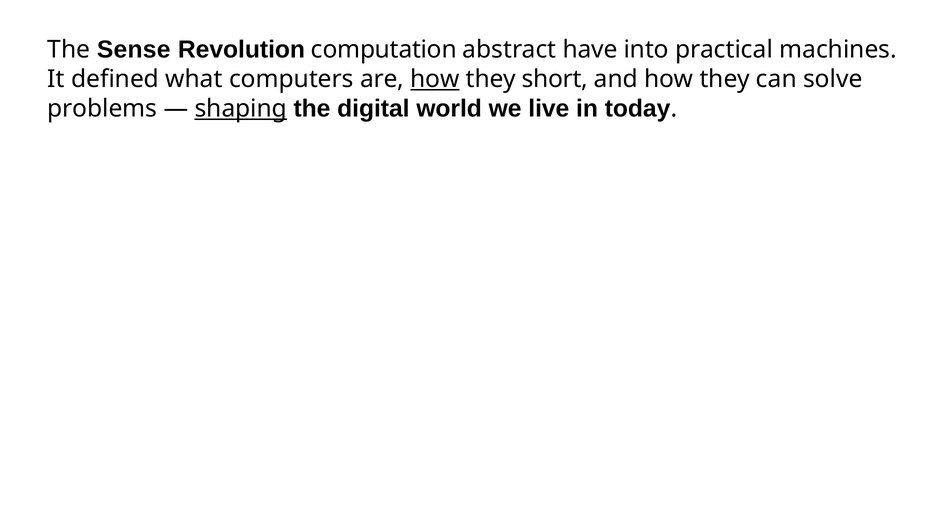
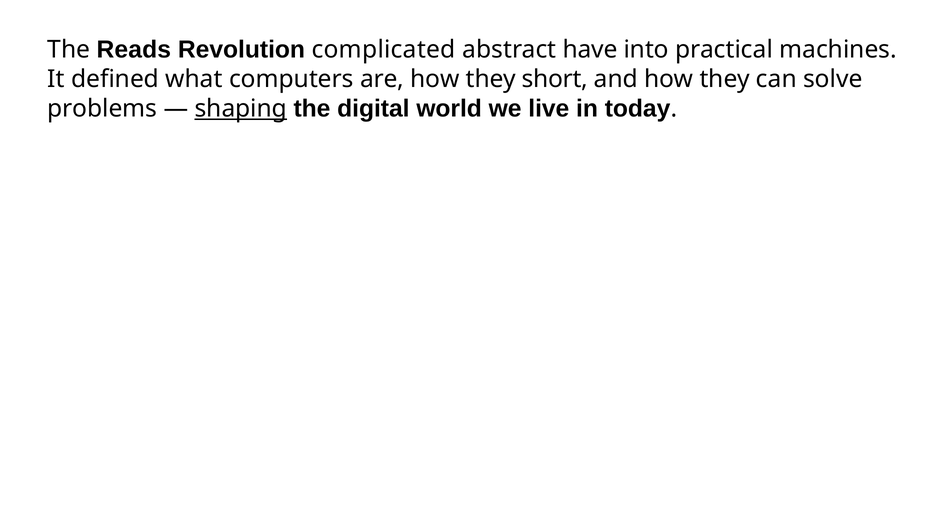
Sense: Sense -> Reads
computation: computation -> complicated
how at (435, 79) underline: present -> none
